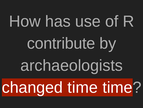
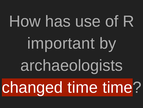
contribute: contribute -> important
